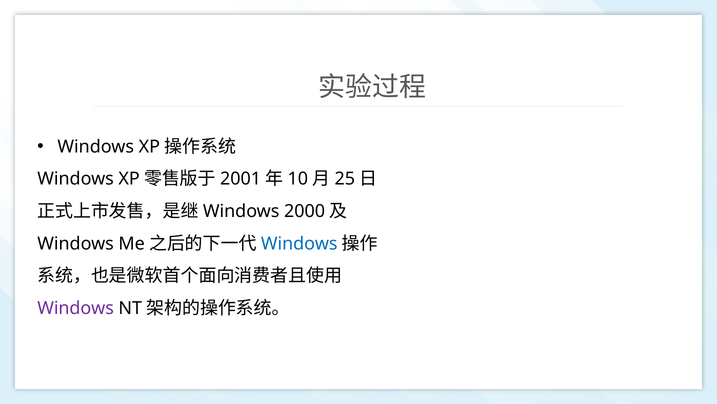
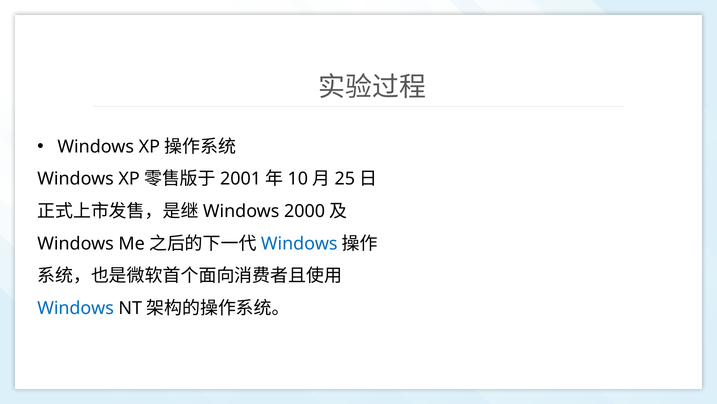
Windows at (76, 308) colour: purple -> blue
